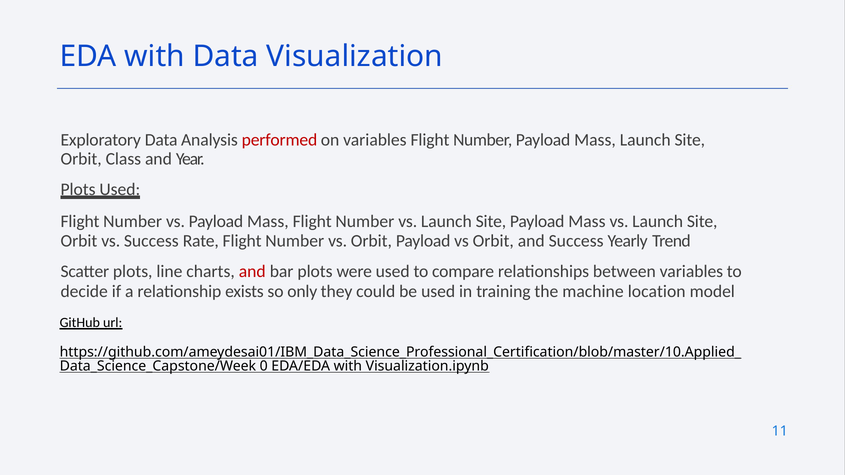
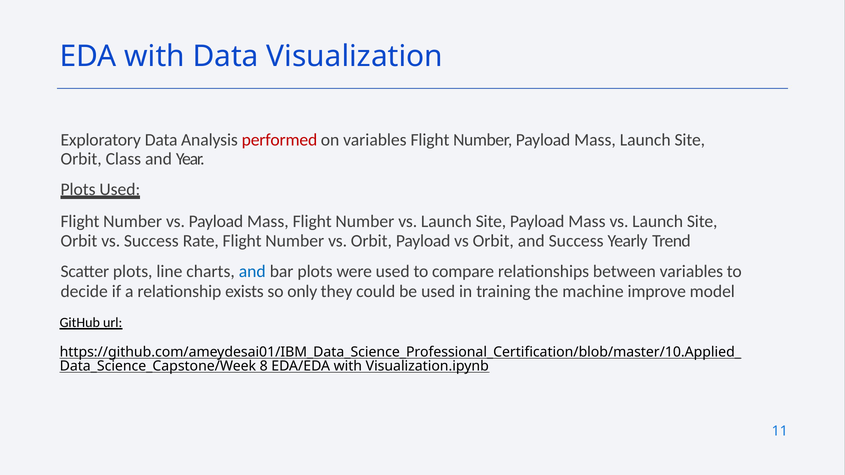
and at (252, 272) colour: red -> blue
location: location -> improve
0: 0 -> 8
